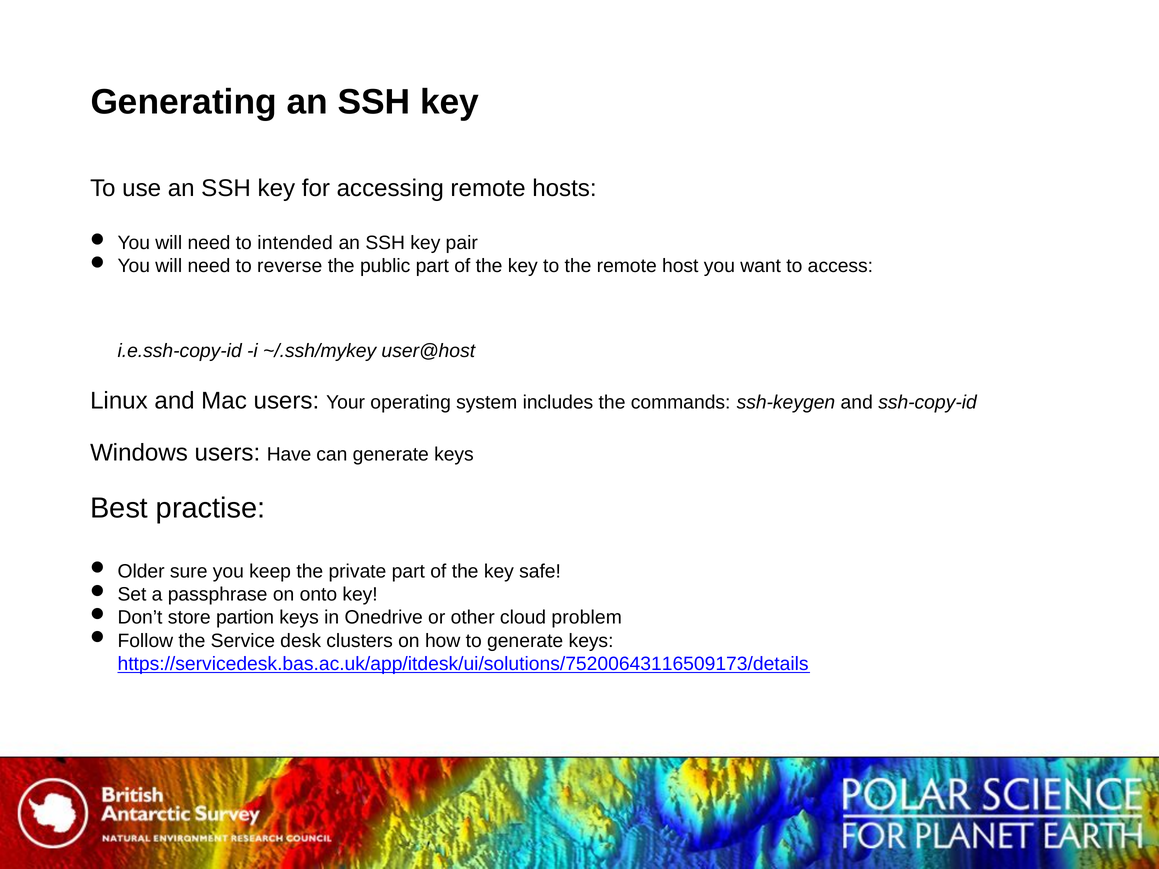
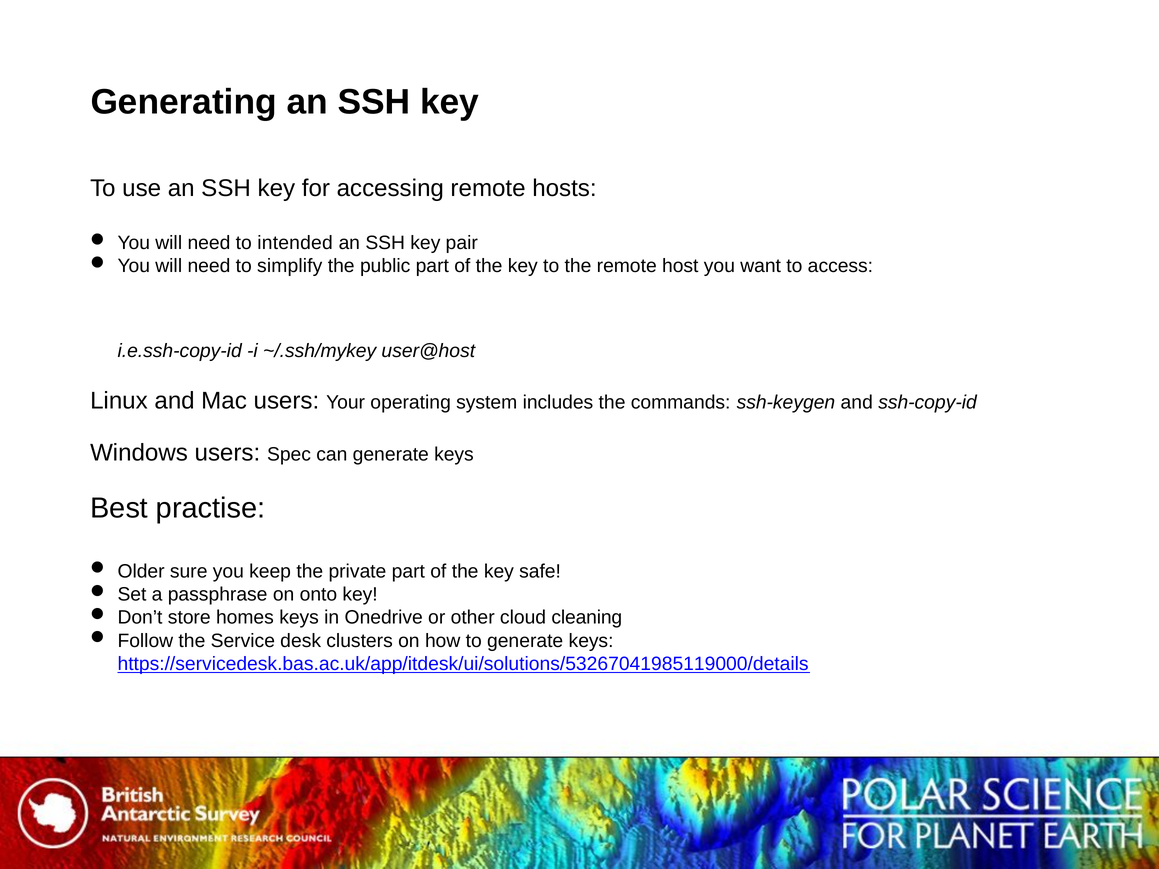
reverse: reverse -> simplify
Have: Have -> Spec
partion: partion -> homes
problem: problem -> cleaning
https://servicedesk.bas.ac.uk/app/itdesk/ui/solutions/75200643116509173/details: https://servicedesk.bas.ac.uk/app/itdesk/ui/solutions/75200643116509173/details -> https://servicedesk.bas.ac.uk/app/itdesk/ui/solutions/53267041985119000/details
